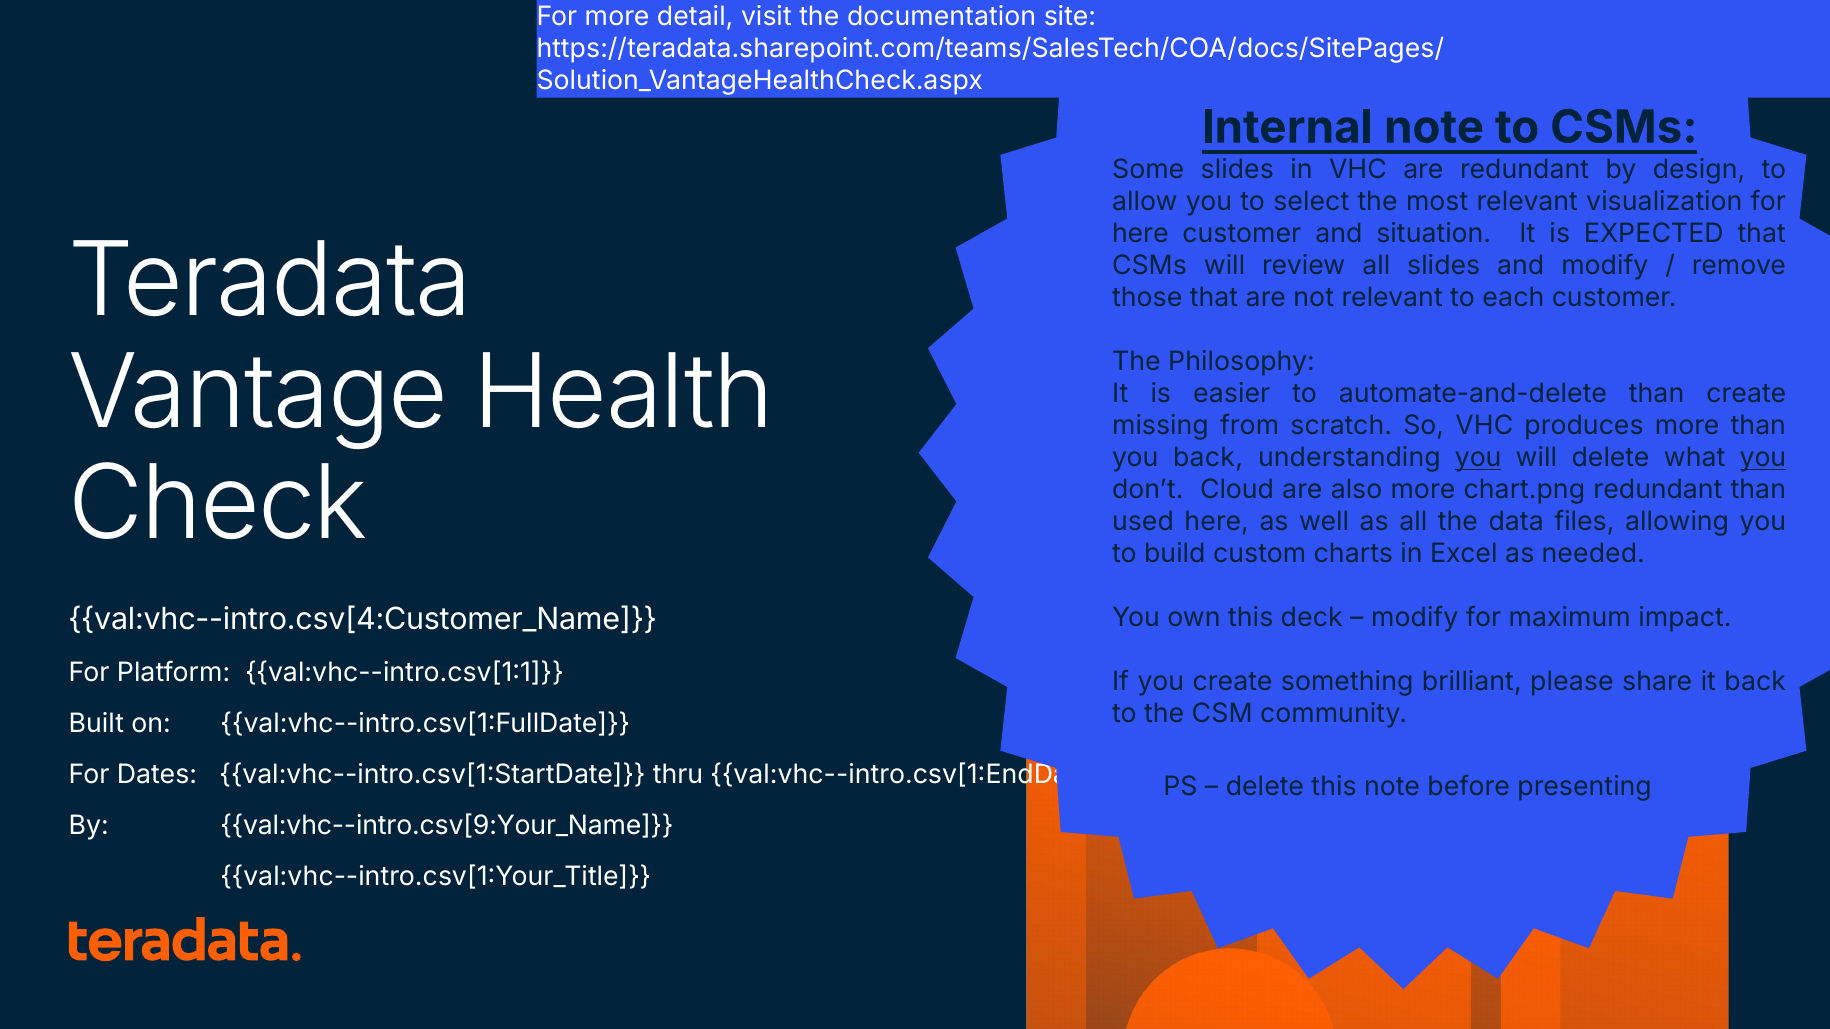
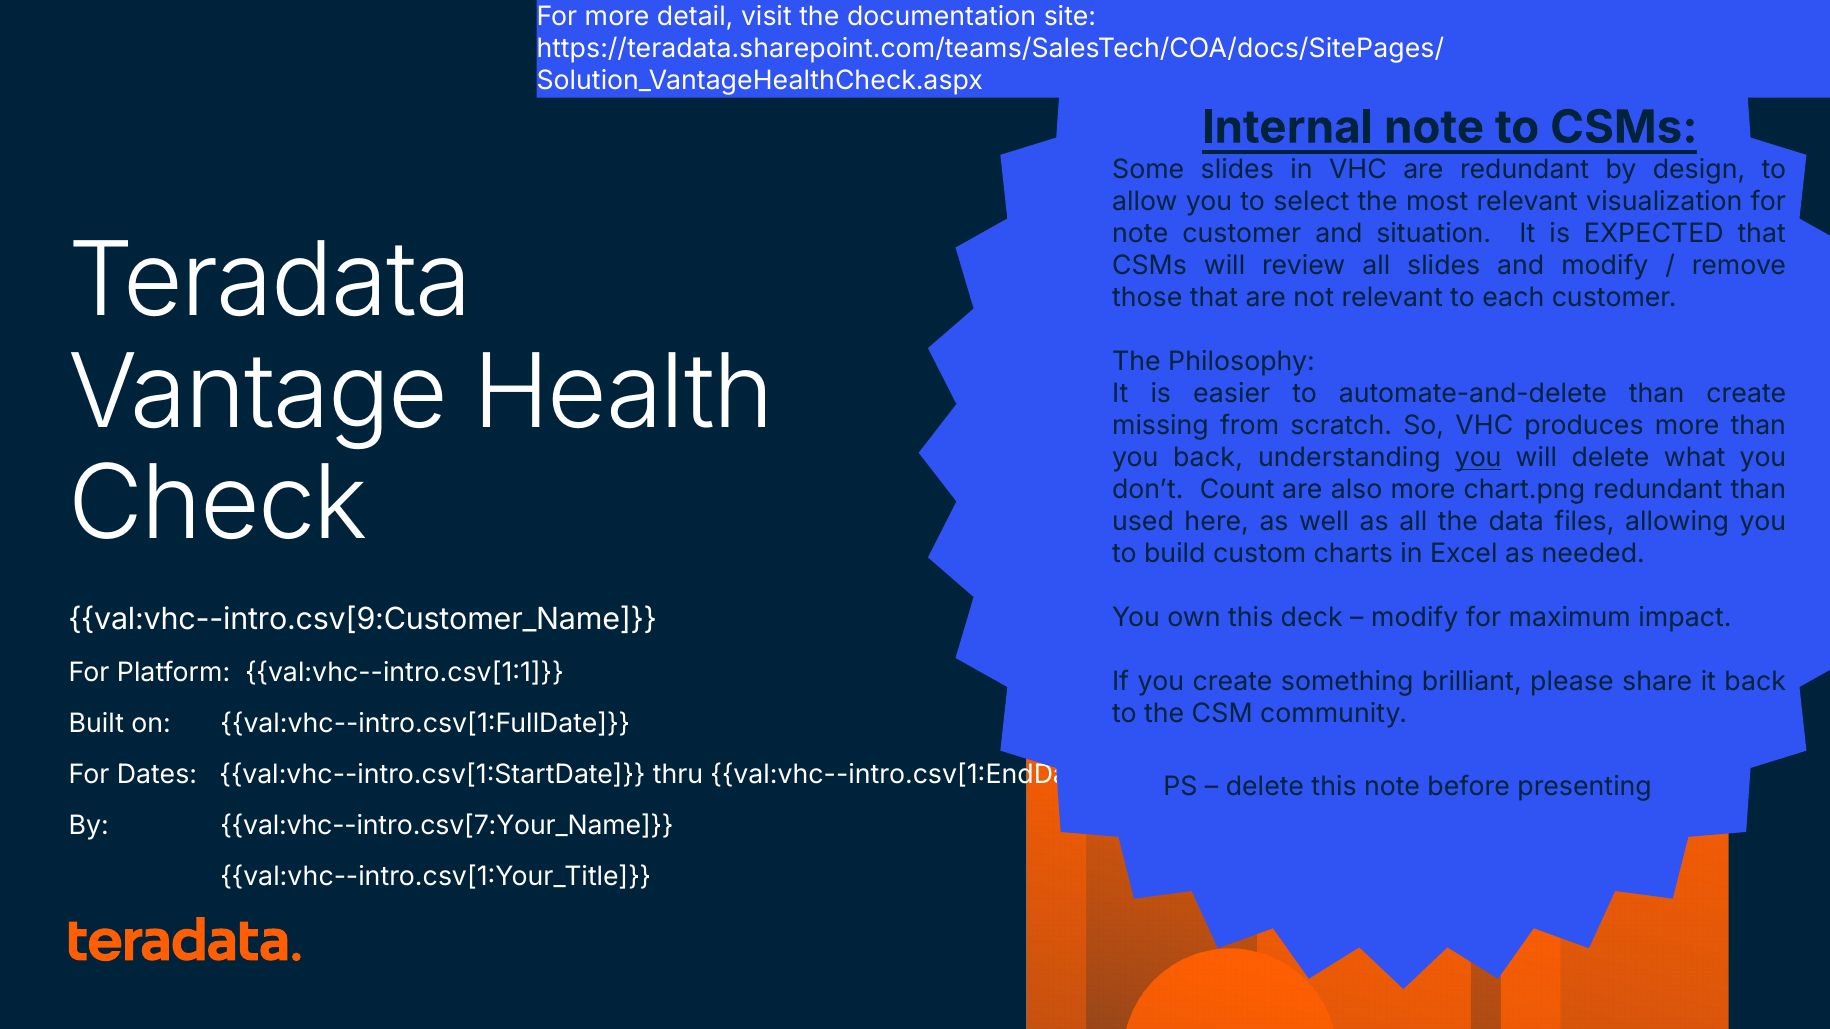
here at (1140, 234): here -> note
you at (1763, 458) underline: present -> none
Cloud: Cloud -> Count
val:vhc--intro.csv[4:Customer_Name: val:vhc--intro.csv[4:Customer_Name -> val:vhc--intro.csv[9:Customer_Name
val:vhc--intro.csv[9:Your_Name: val:vhc--intro.csv[9:Your_Name -> val:vhc--intro.csv[7:Your_Name
